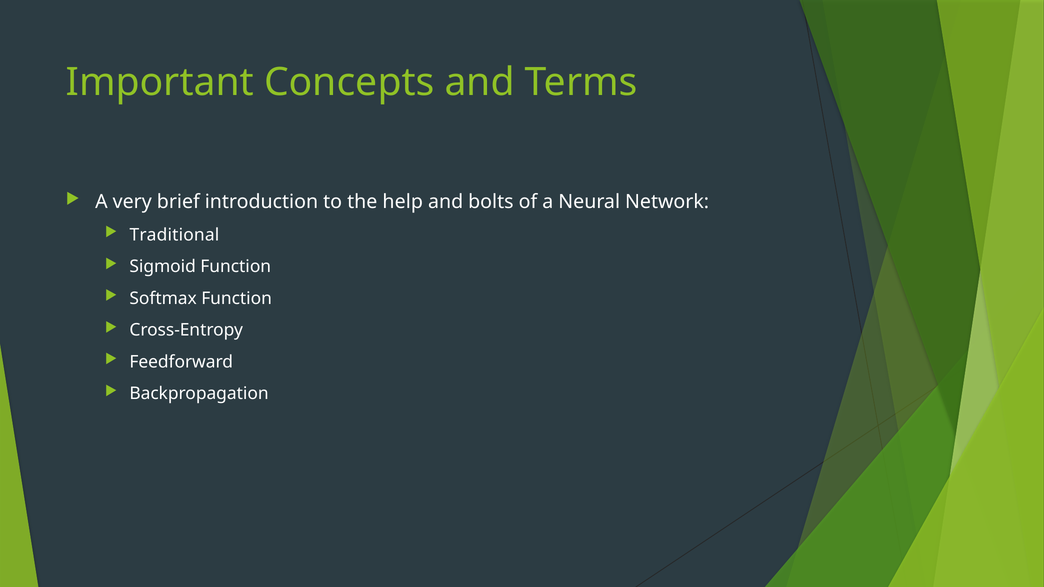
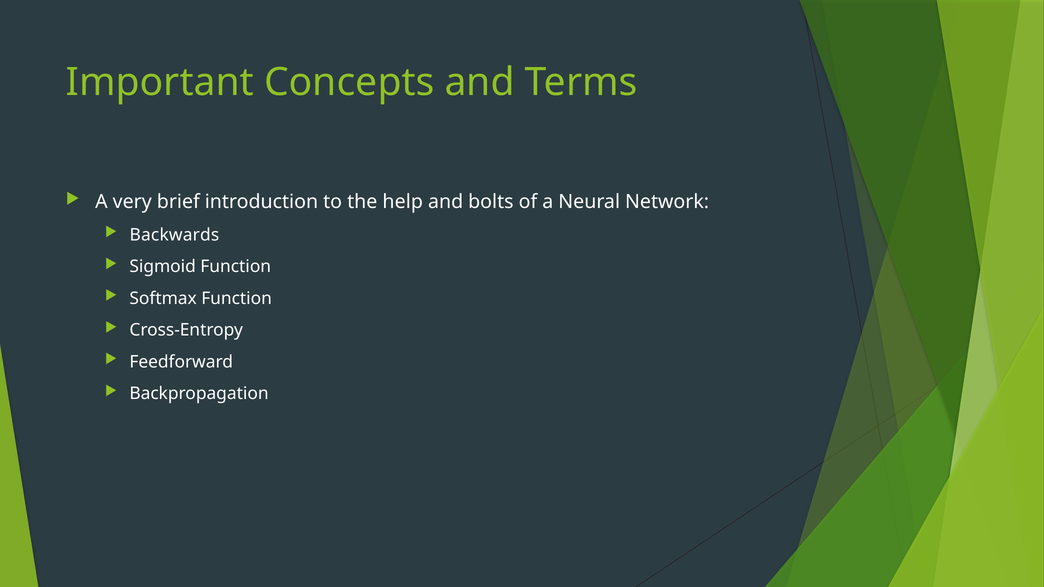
Traditional: Traditional -> Backwards
